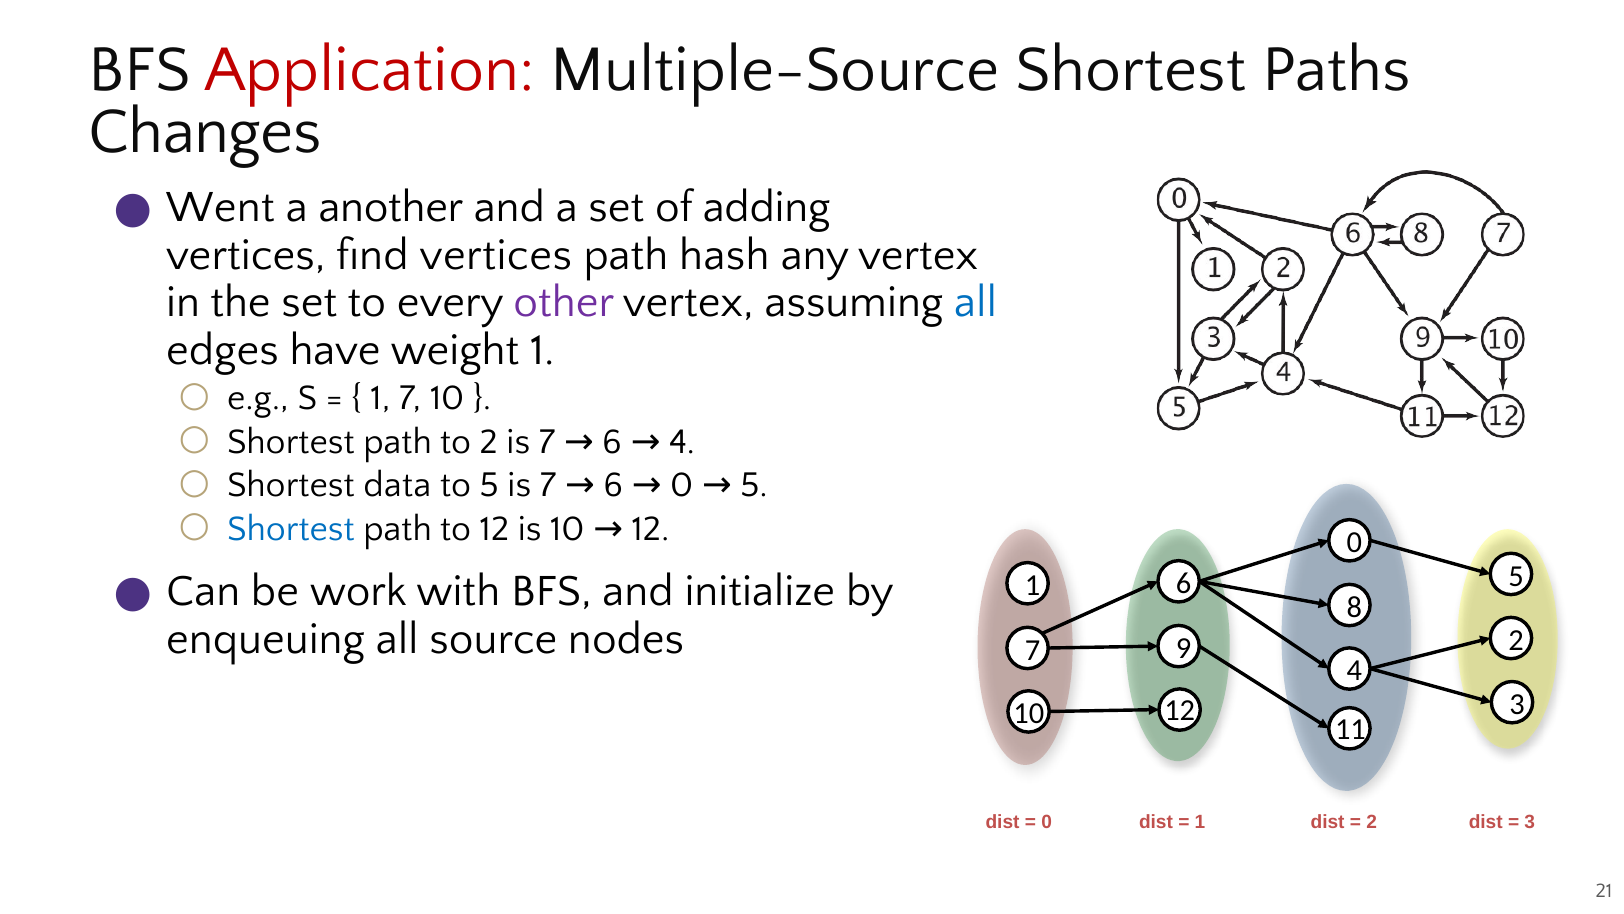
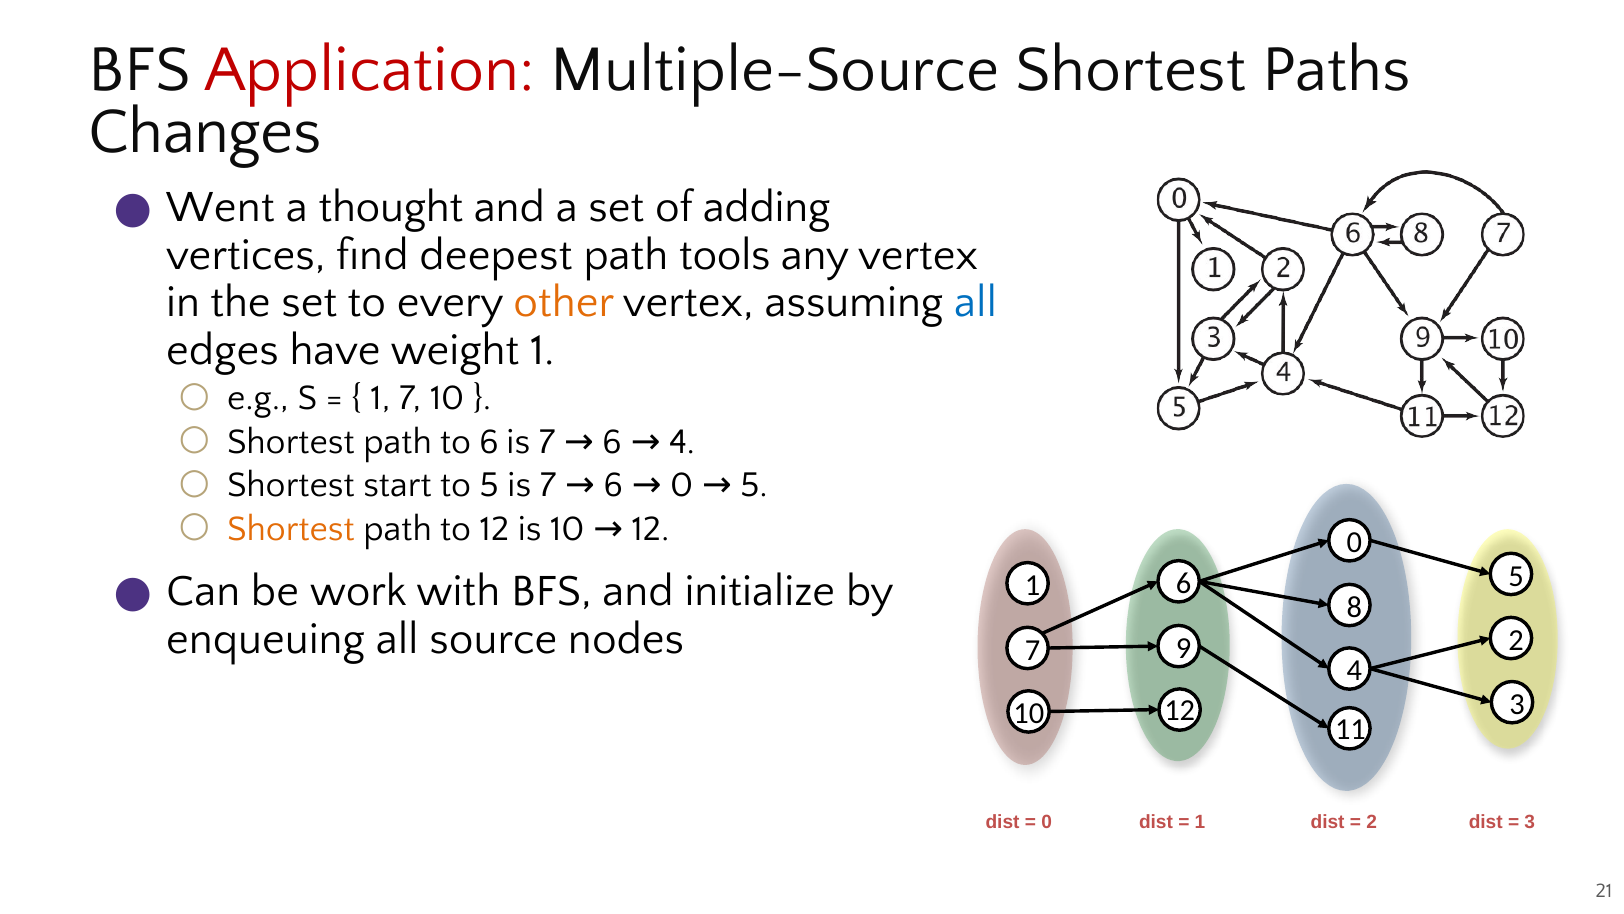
another: another -> thought
find vertices: vertices -> deepest
hash: hash -> tools
other colour: purple -> orange
to 2: 2 -> 6
data: data -> start
Shortest at (291, 528) colour: blue -> orange
